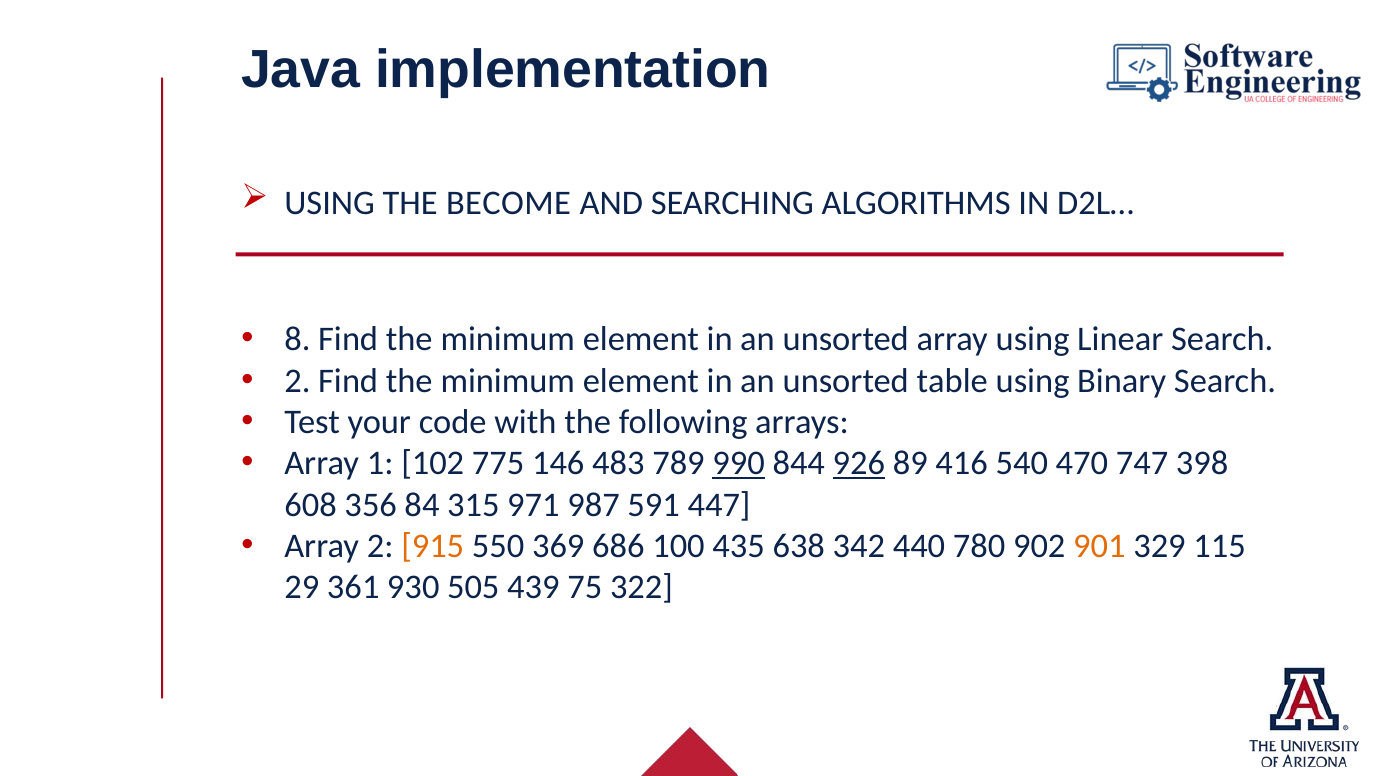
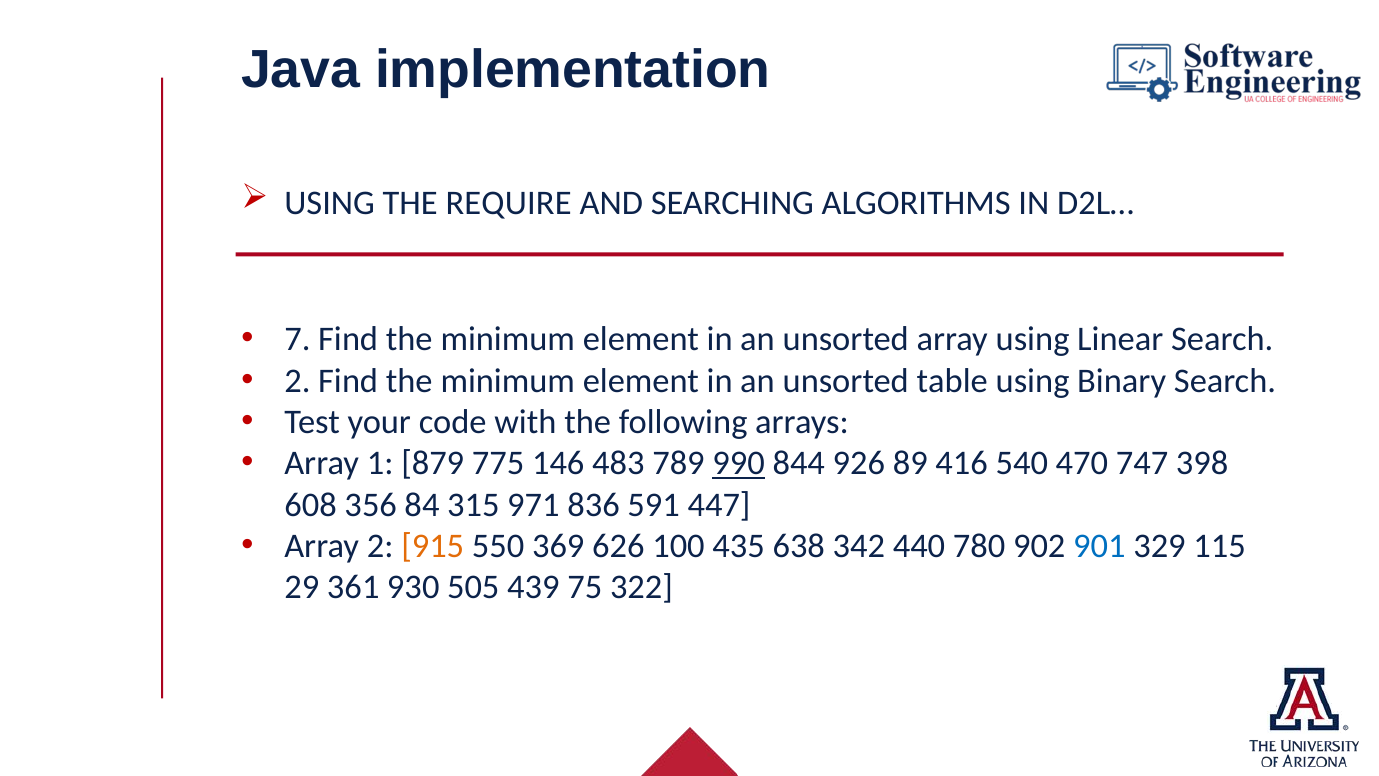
BECOME: BECOME -> REQUIRE
8: 8 -> 7
102: 102 -> 879
926 underline: present -> none
987: 987 -> 836
686: 686 -> 626
901 colour: orange -> blue
